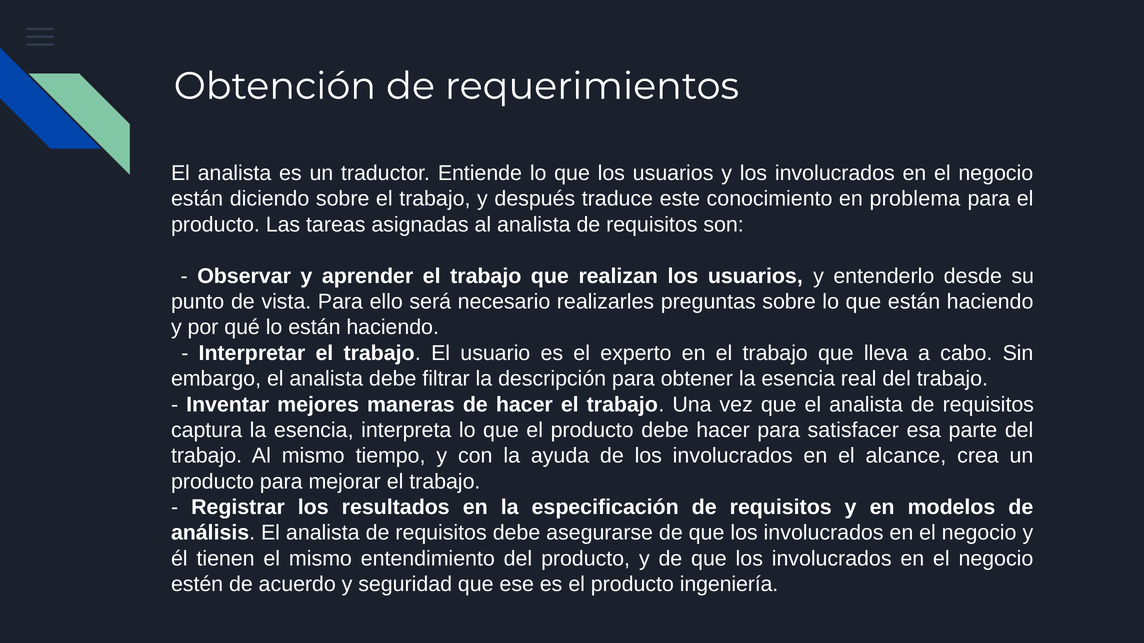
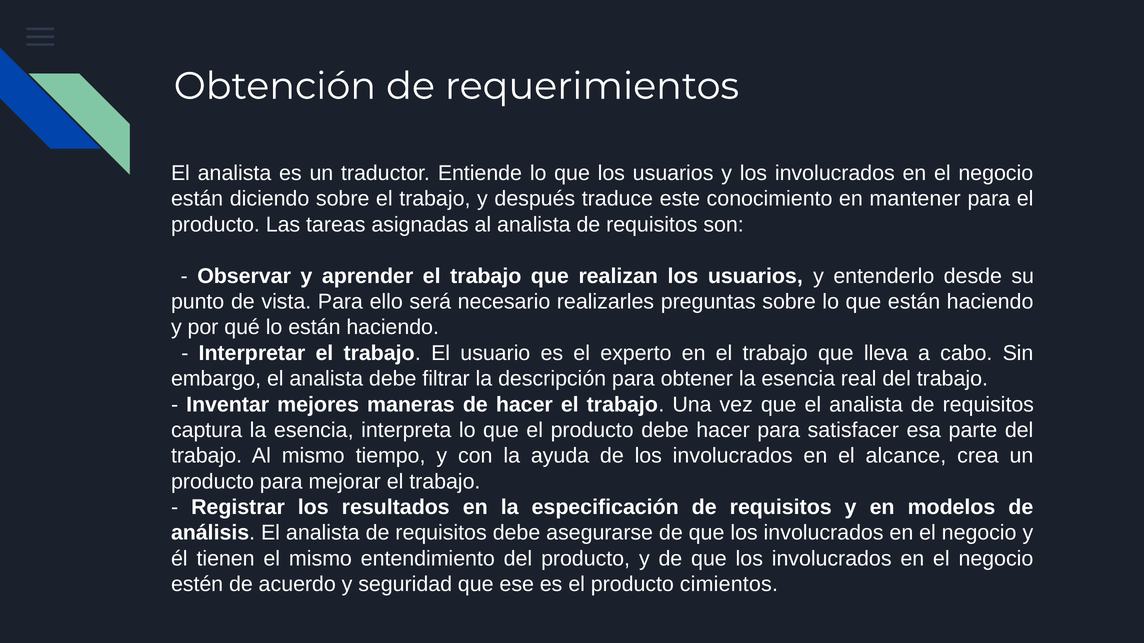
problema: problema -> mantener
ingeniería: ingeniería -> cimientos
